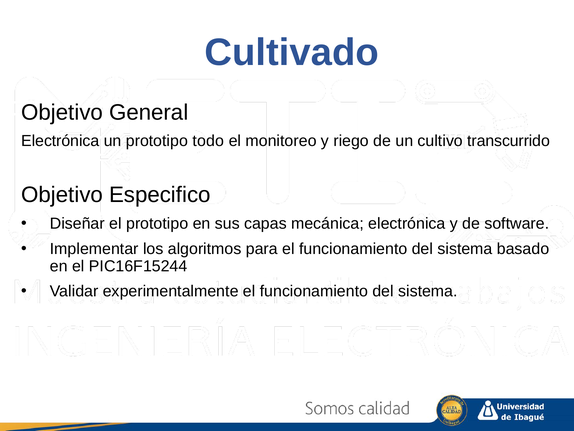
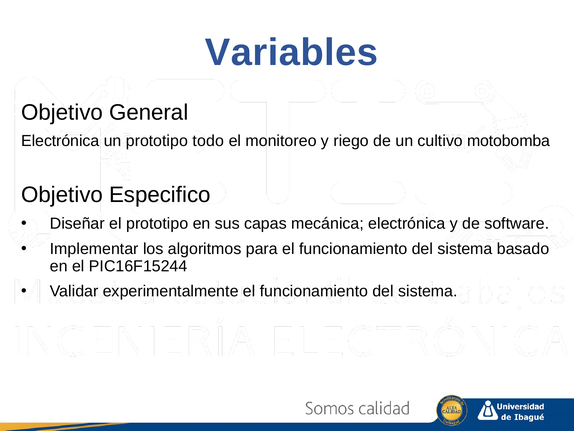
Cultivado: Cultivado -> Variables
transcurrido: transcurrido -> motobomba
